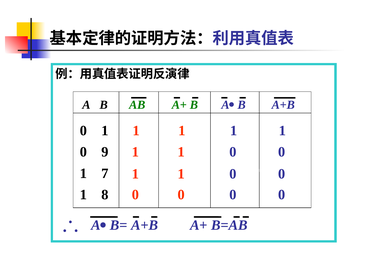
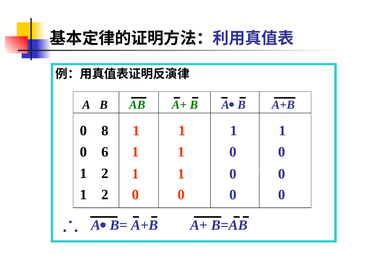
1 at (105, 130): 1 -> 8
9: 9 -> 6
7 at (105, 173): 7 -> 2
8 at (105, 194): 8 -> 2
